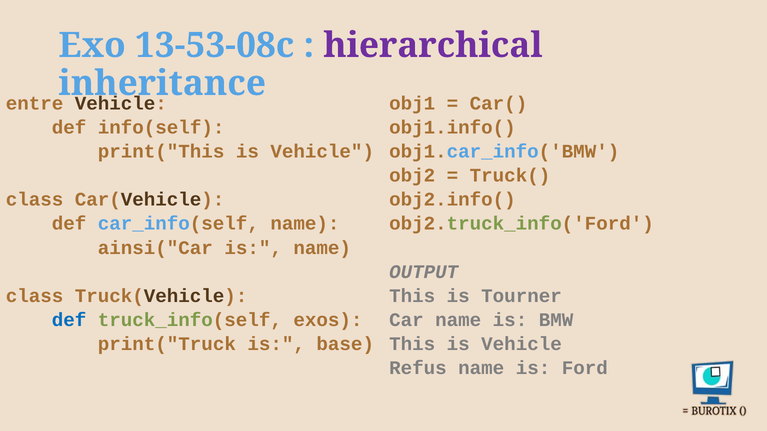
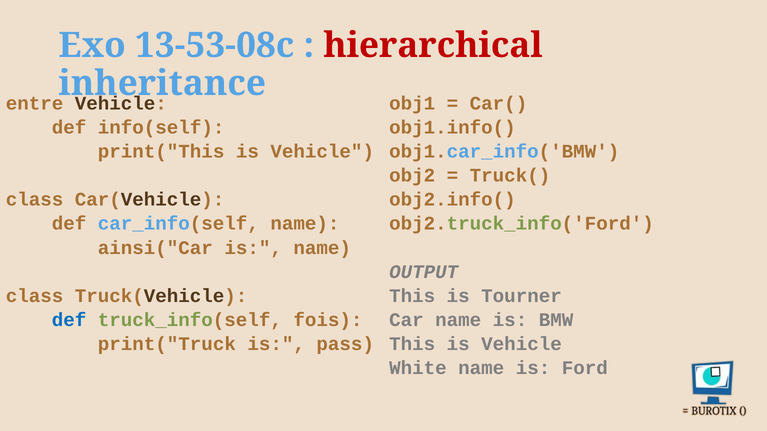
hierarchical colour: purple -> red
exos: exos -> fois
base: base -> pass
Refus: Refus -> White
